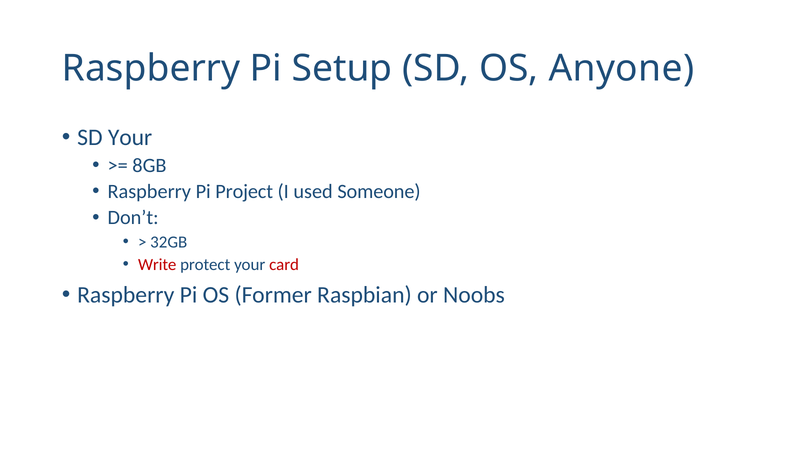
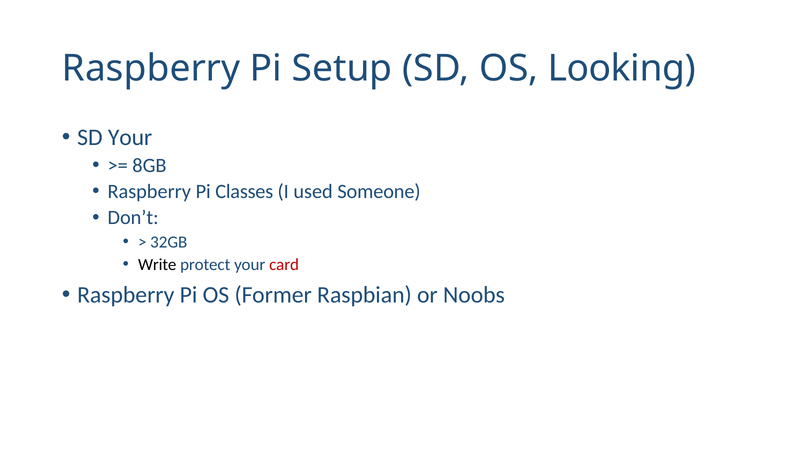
Anyone: Anyone -> Looking
Project: Project -> Classes
Write colour: red -> black
